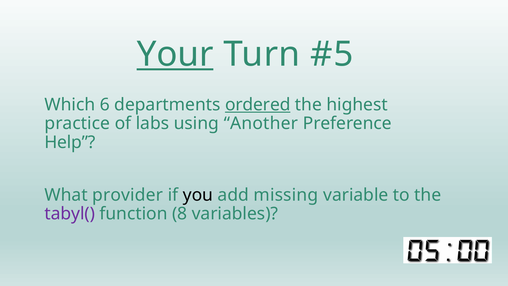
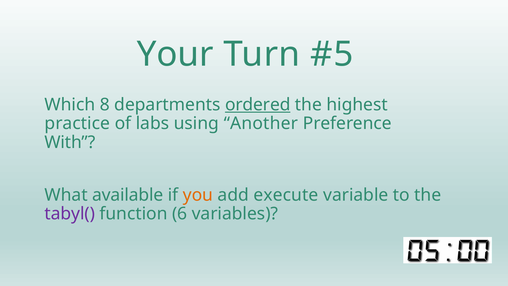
Your underline: present -> none
6: 6 -> 8
Help: Help -> With
provider: provider -> available
you colour: black -> orange
missing: missing -> execute
8: 8 -> 6
